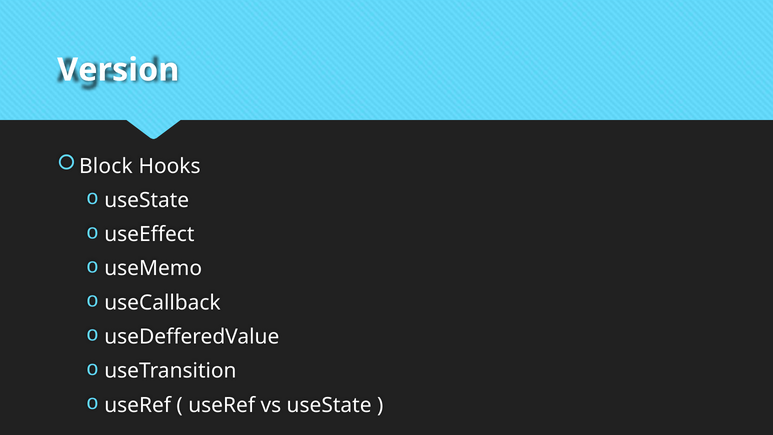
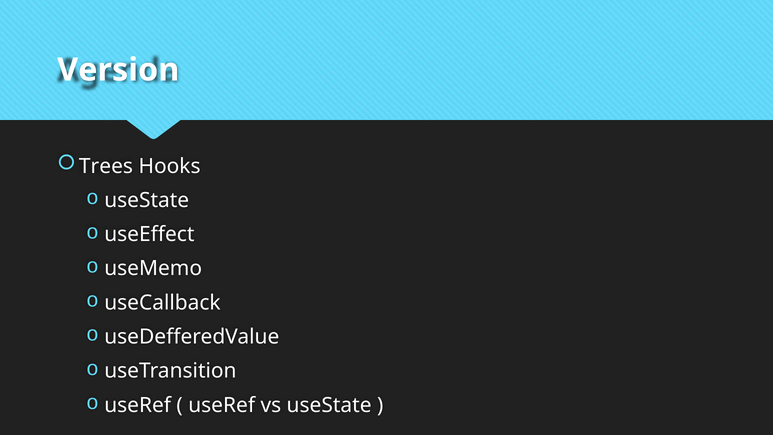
Block: Block -> Trees
